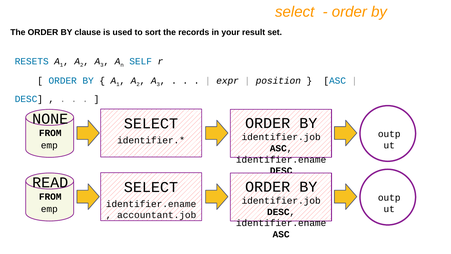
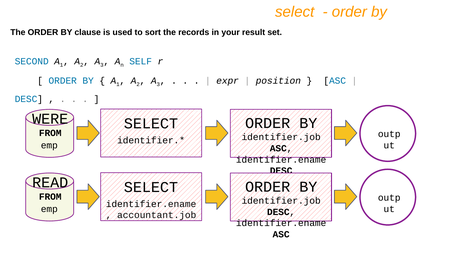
RESETS: RESETS -> SECOND
NONE: NONE -> WERE
